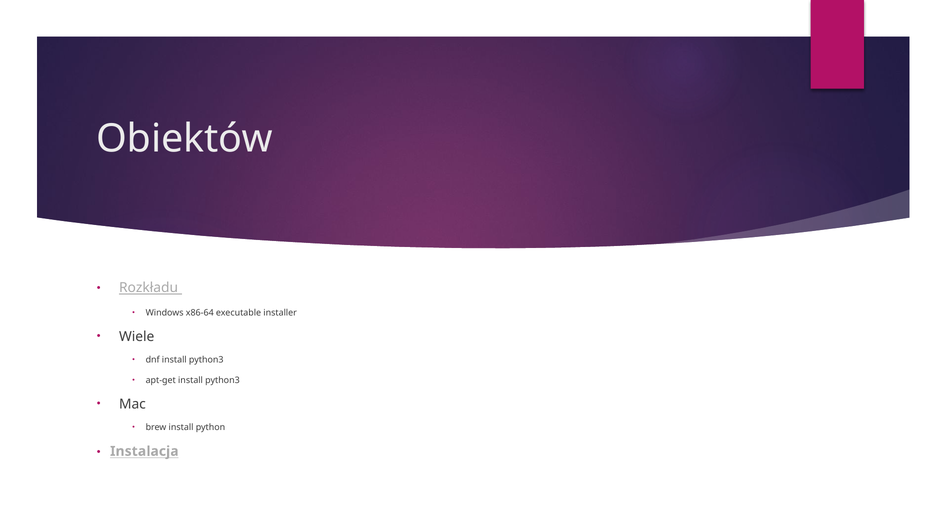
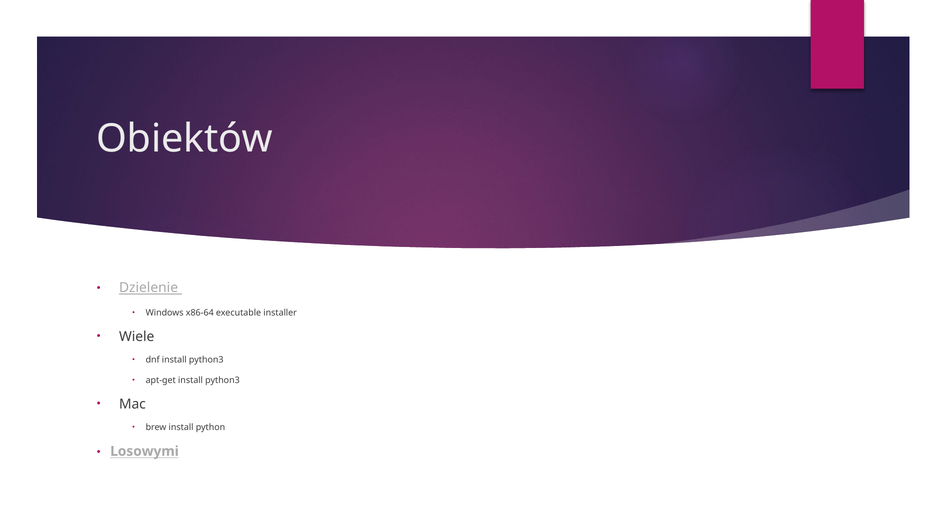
Rozkładu: Rozkładu -> Dzielenie
Instalacja: Instalacja -> Losowymi
